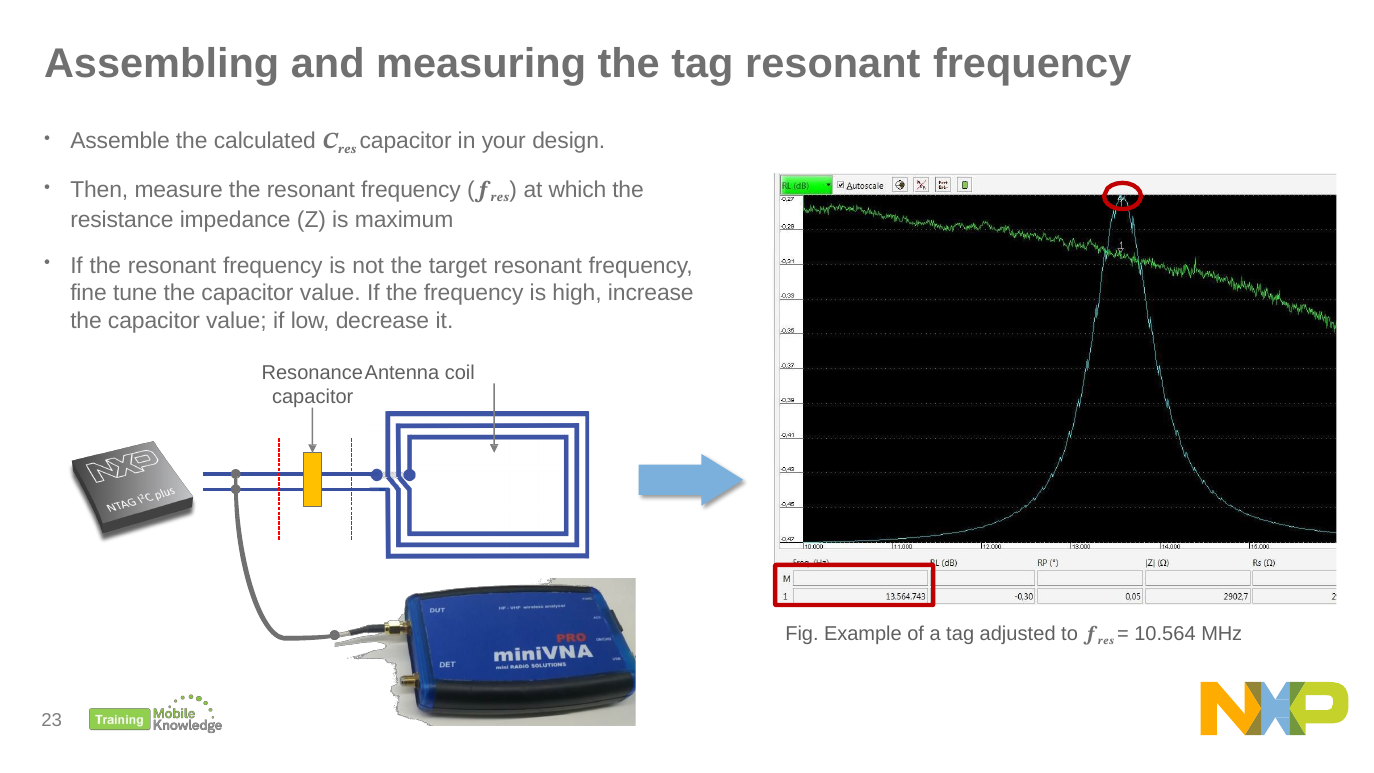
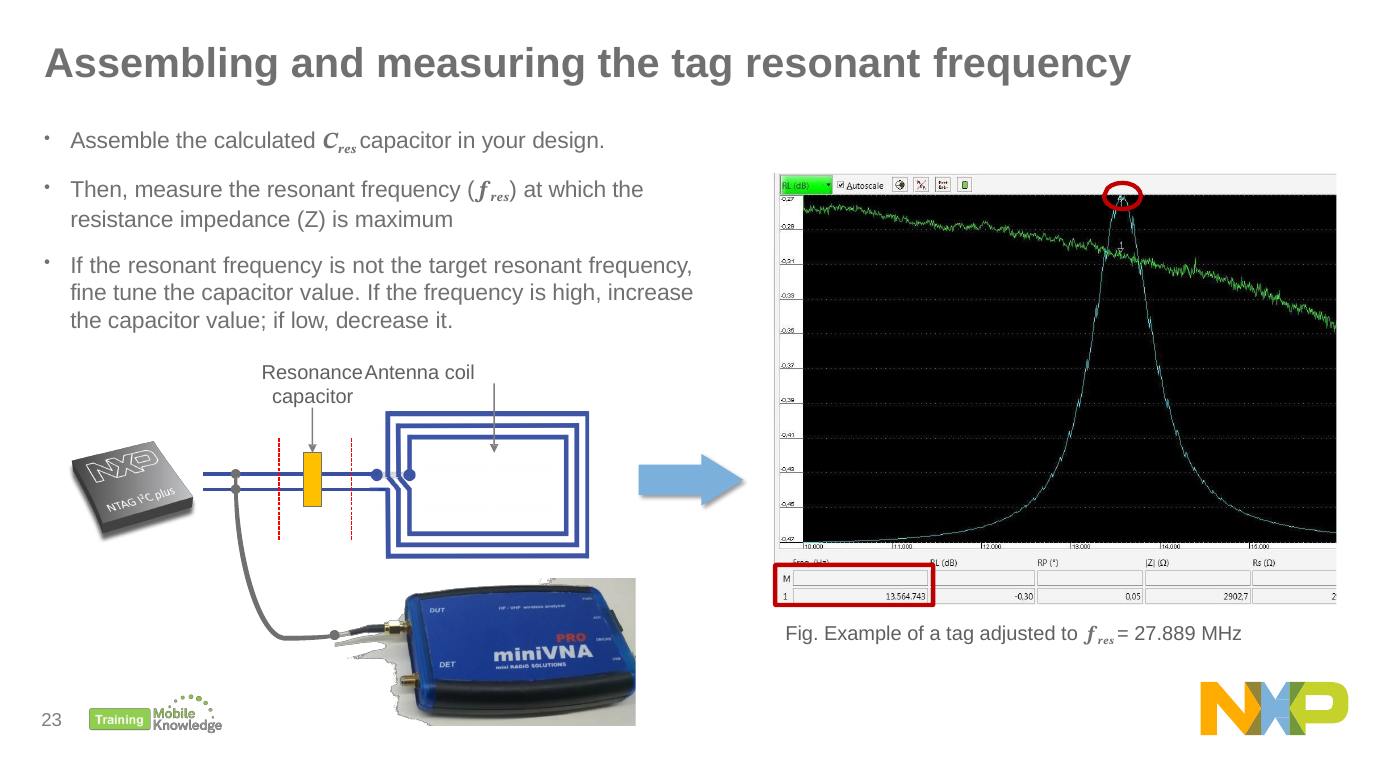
10.564: 10.564 -> 27.889
